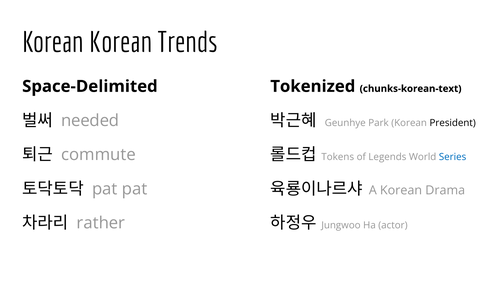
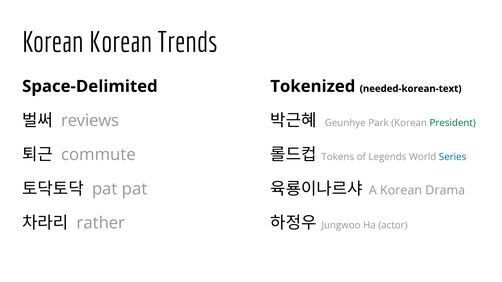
chunks-korean-text: chunks-korean-text -> needed-korean-text
needed: needed -> reviews
President colour: black -> green
